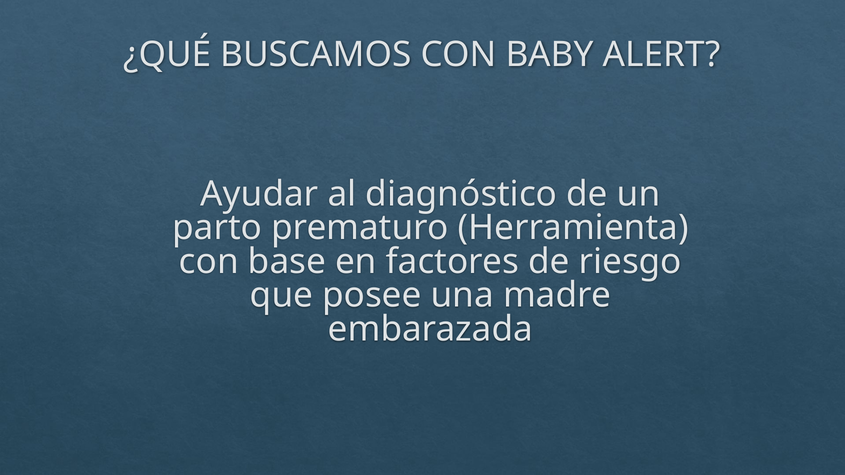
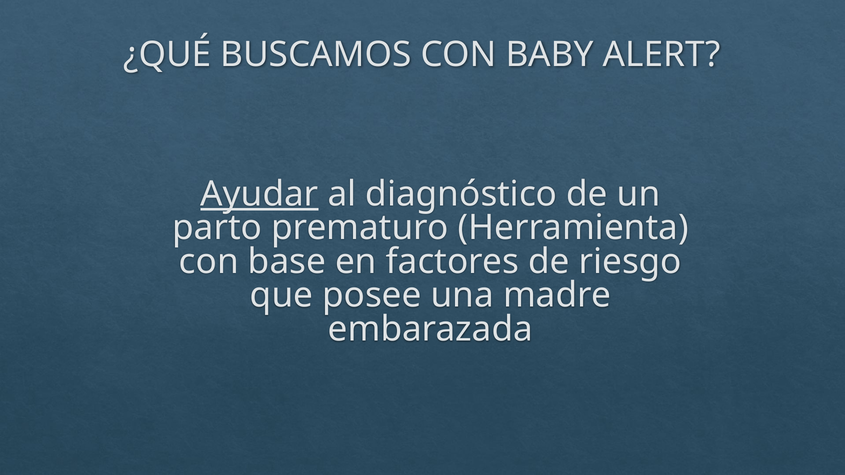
Ayudar underline: none -> present
